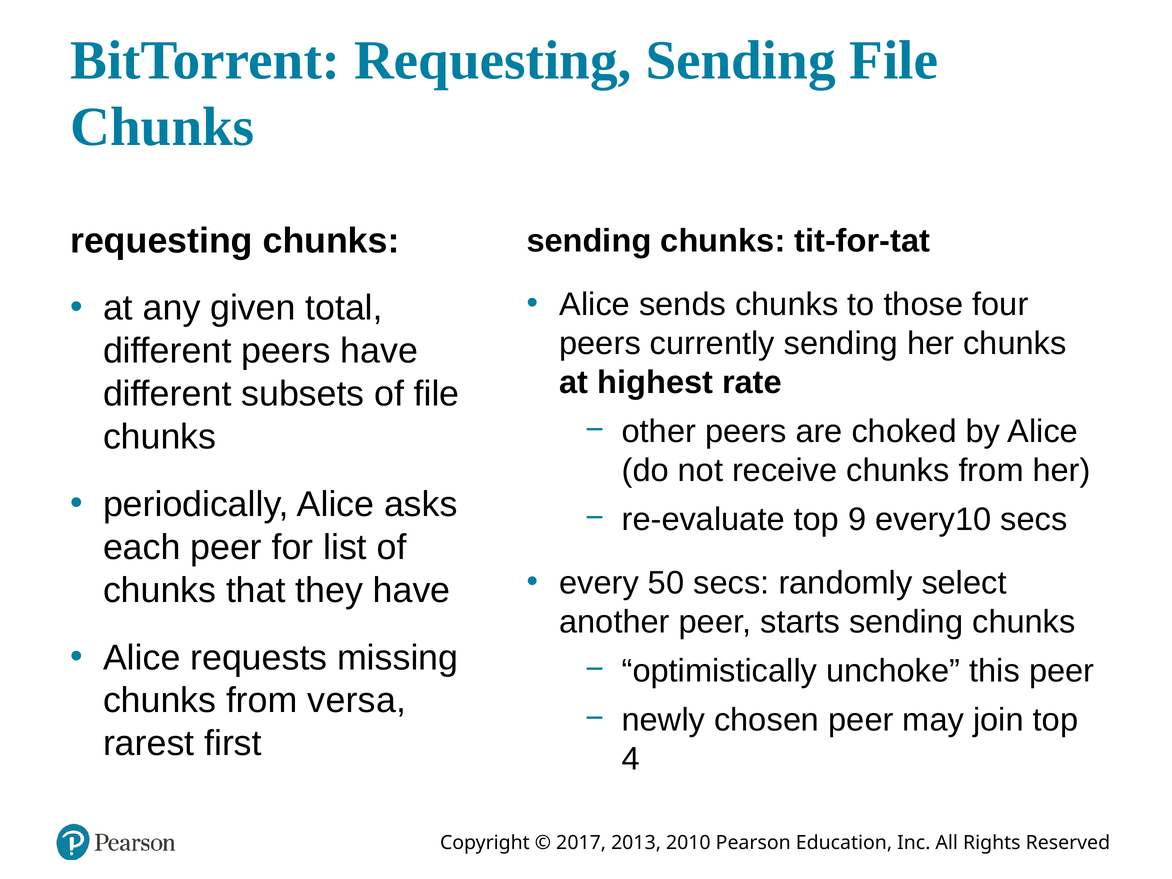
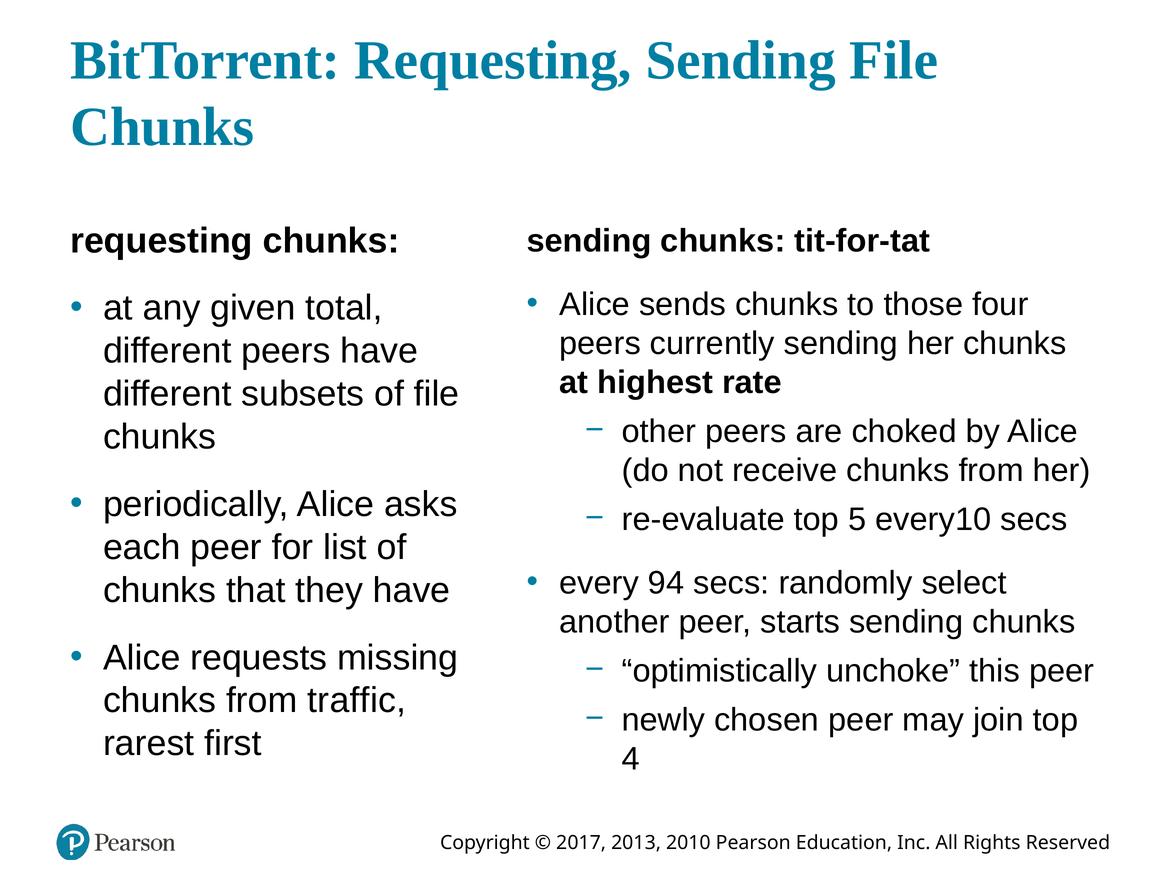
9: 9 -> 5
50: 50 -> 94
versa: versa -> traffic
